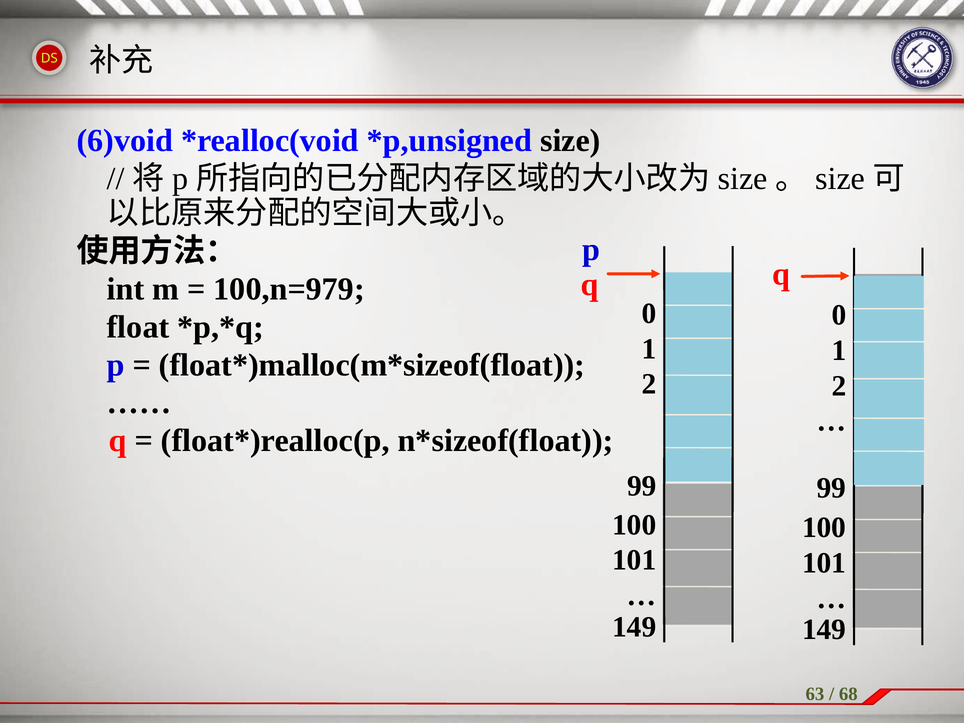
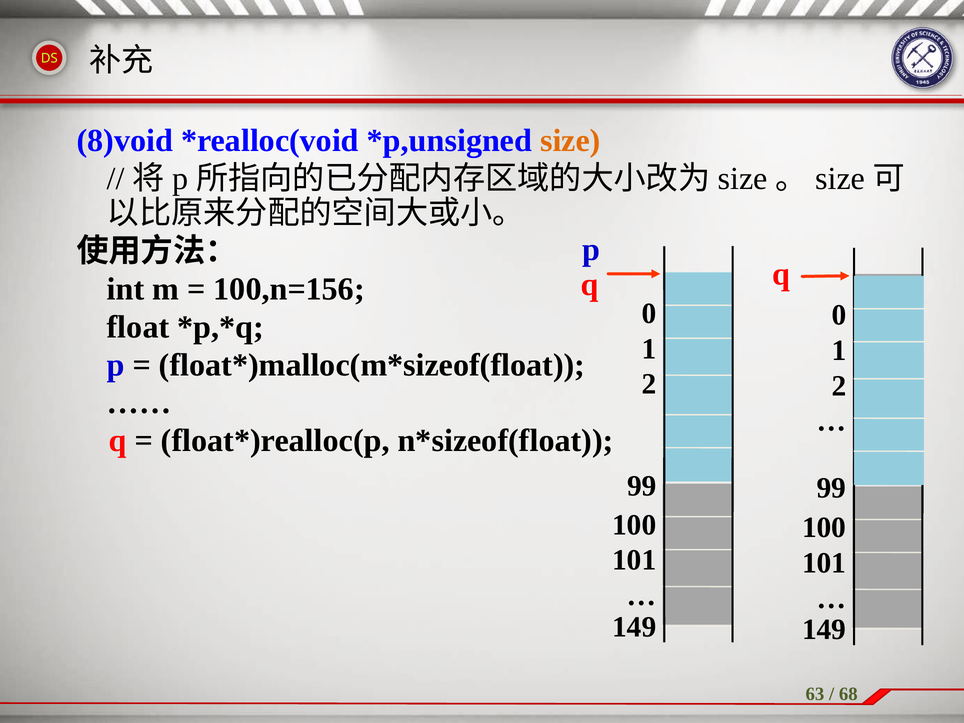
6)void: 6)void -> 8)void
size colour: black -> orange
100,n=979: 100,n=979 -> 100,n=156
